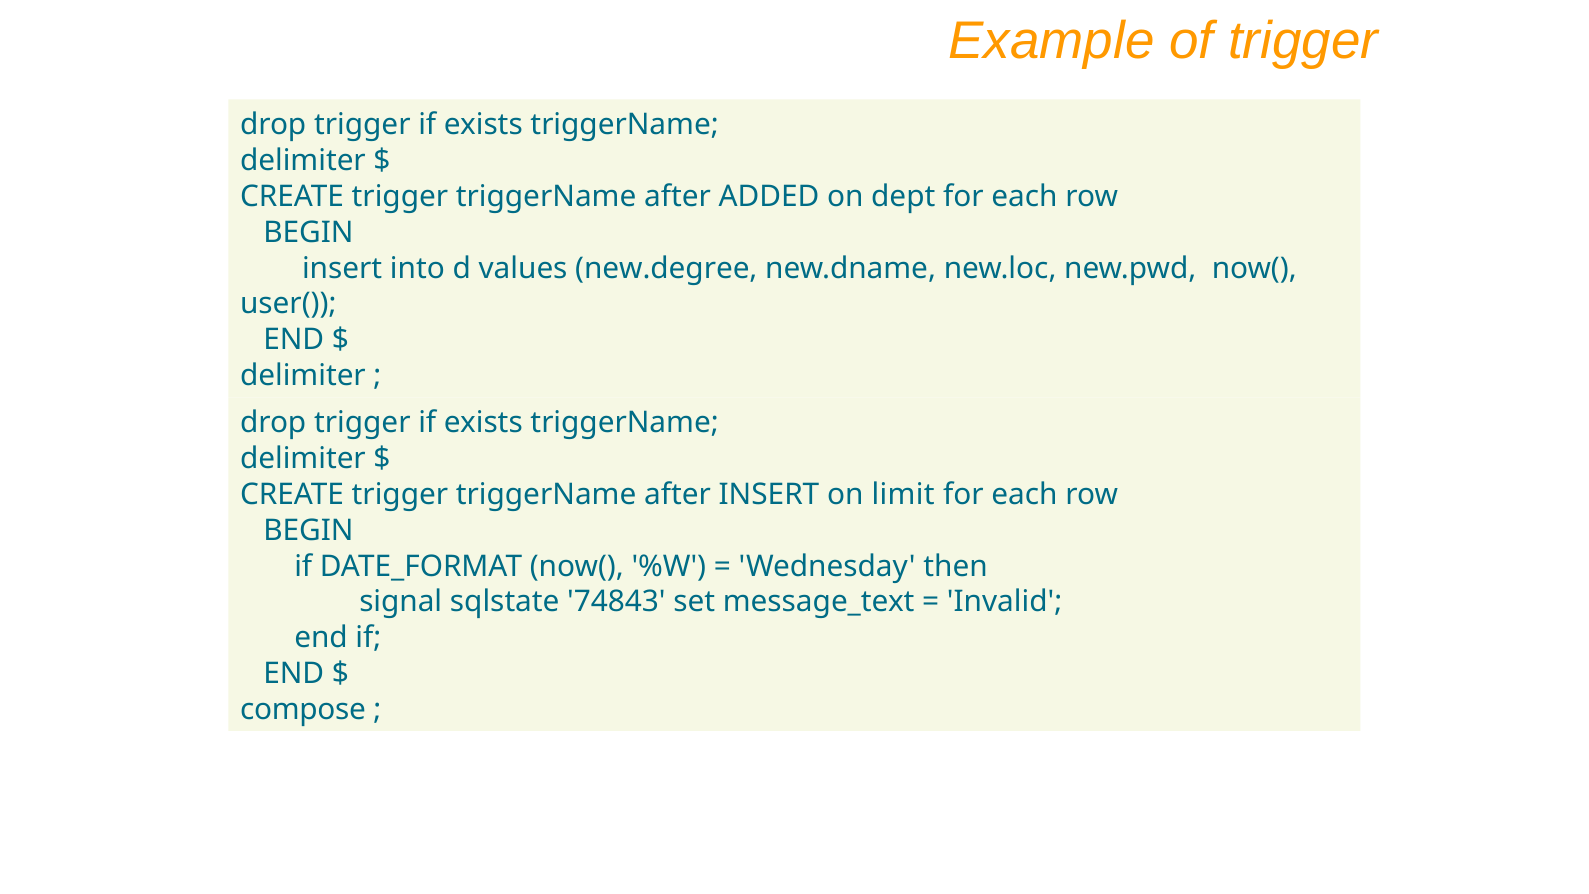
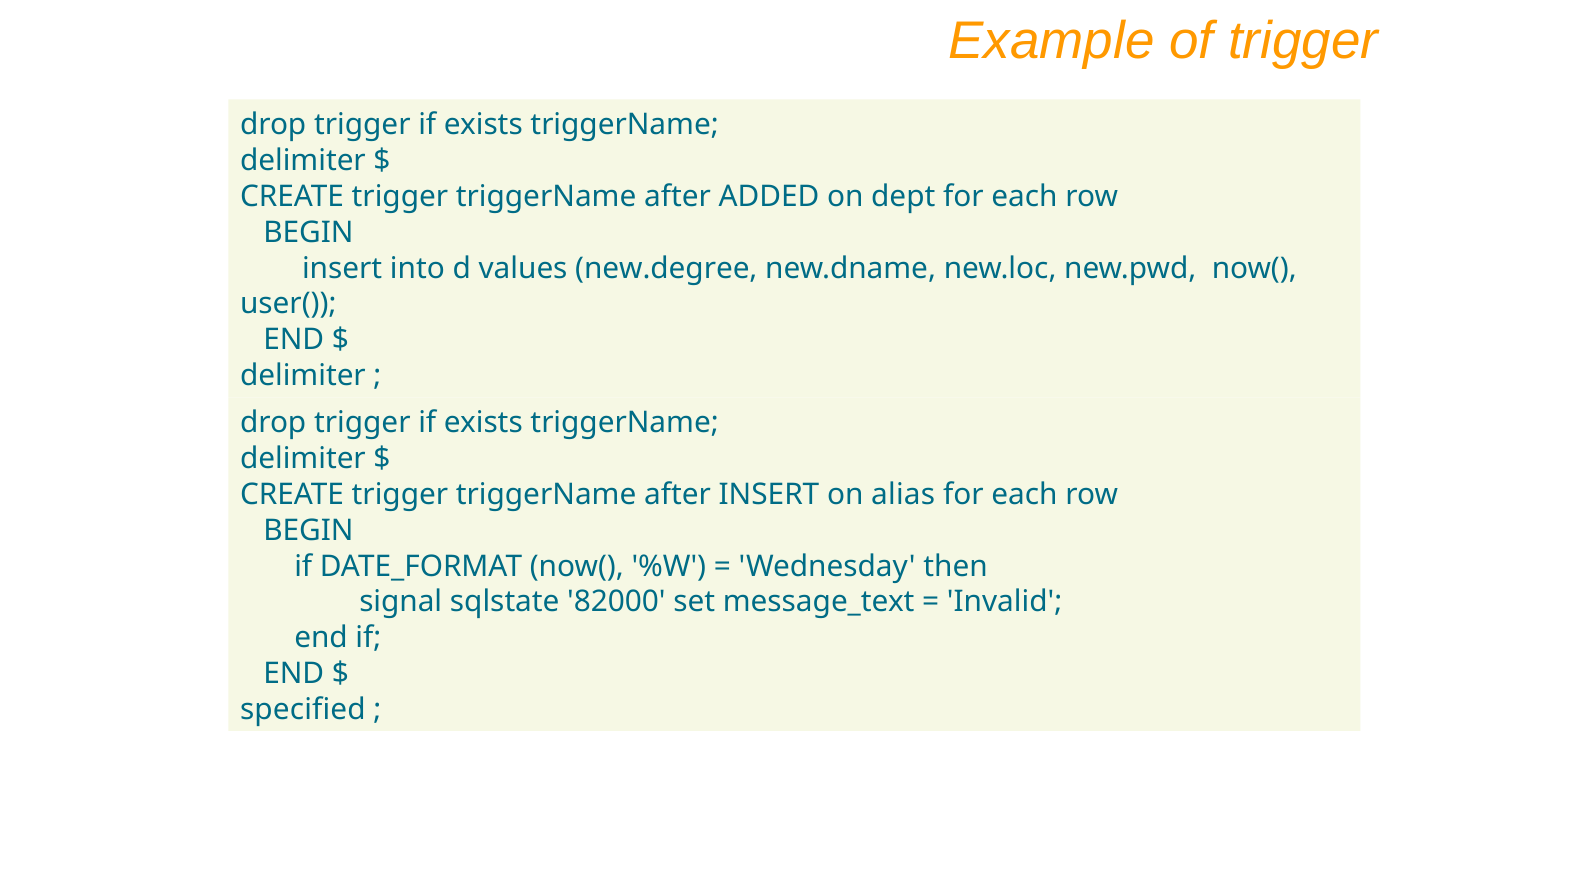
limit: limit -> alias
74843: 74843 -> 82000
compose: compose -> specified
